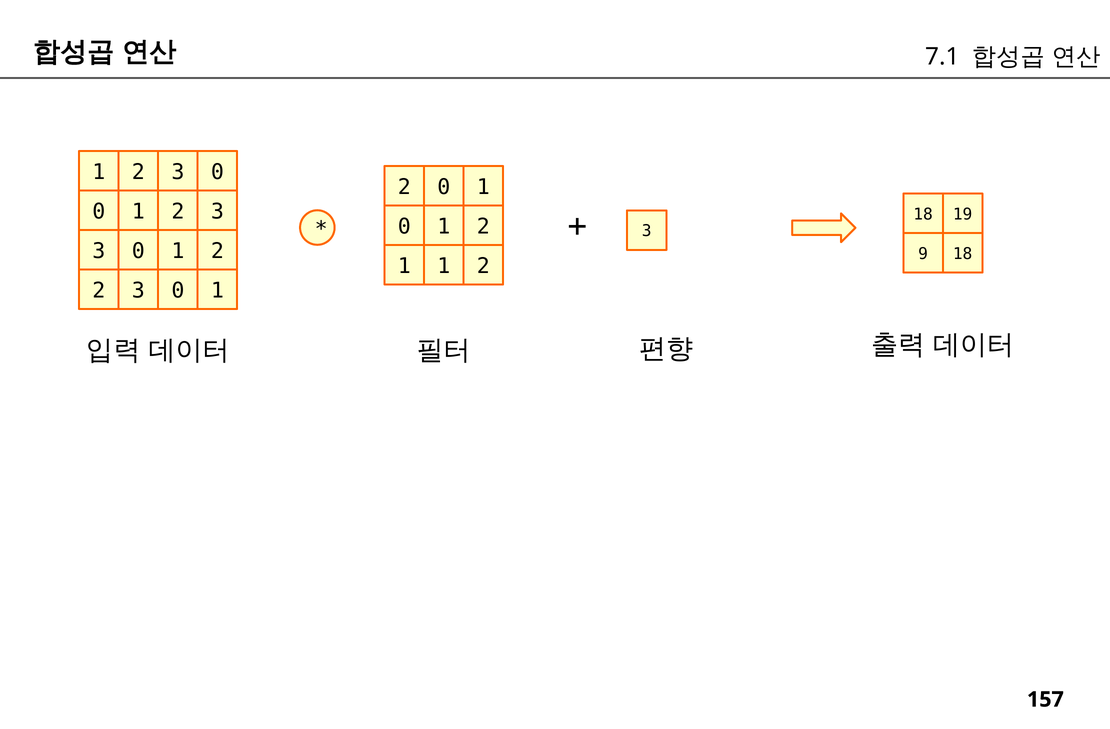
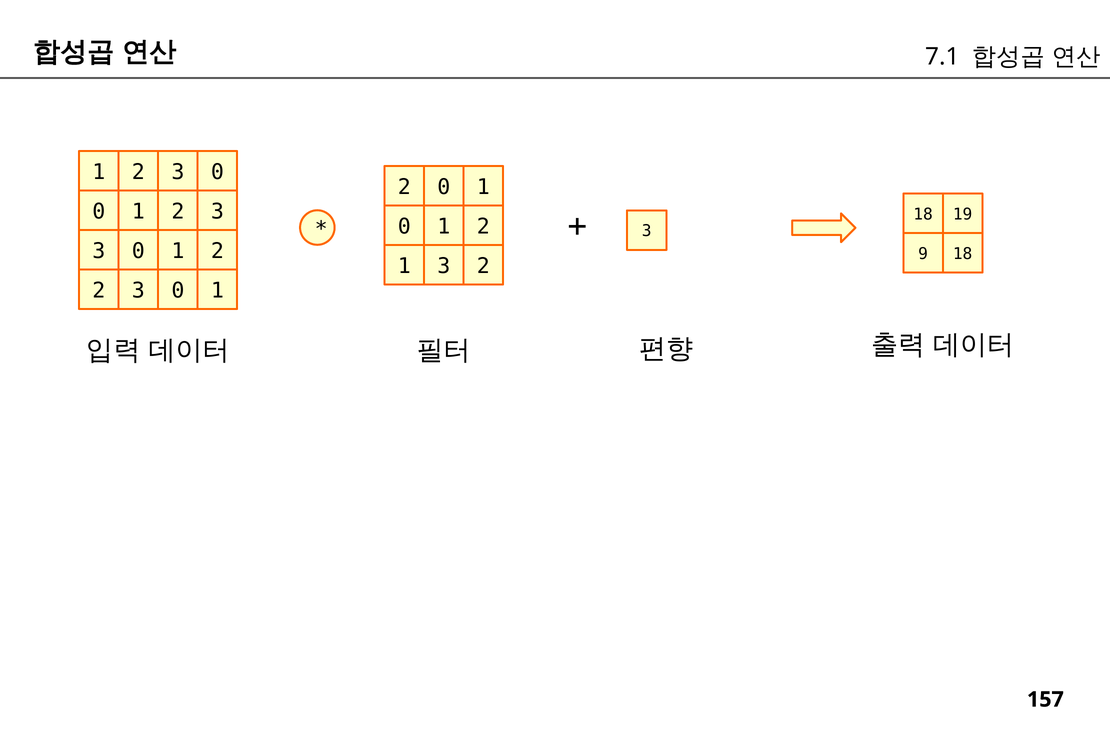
1 1: 1 -> 3
